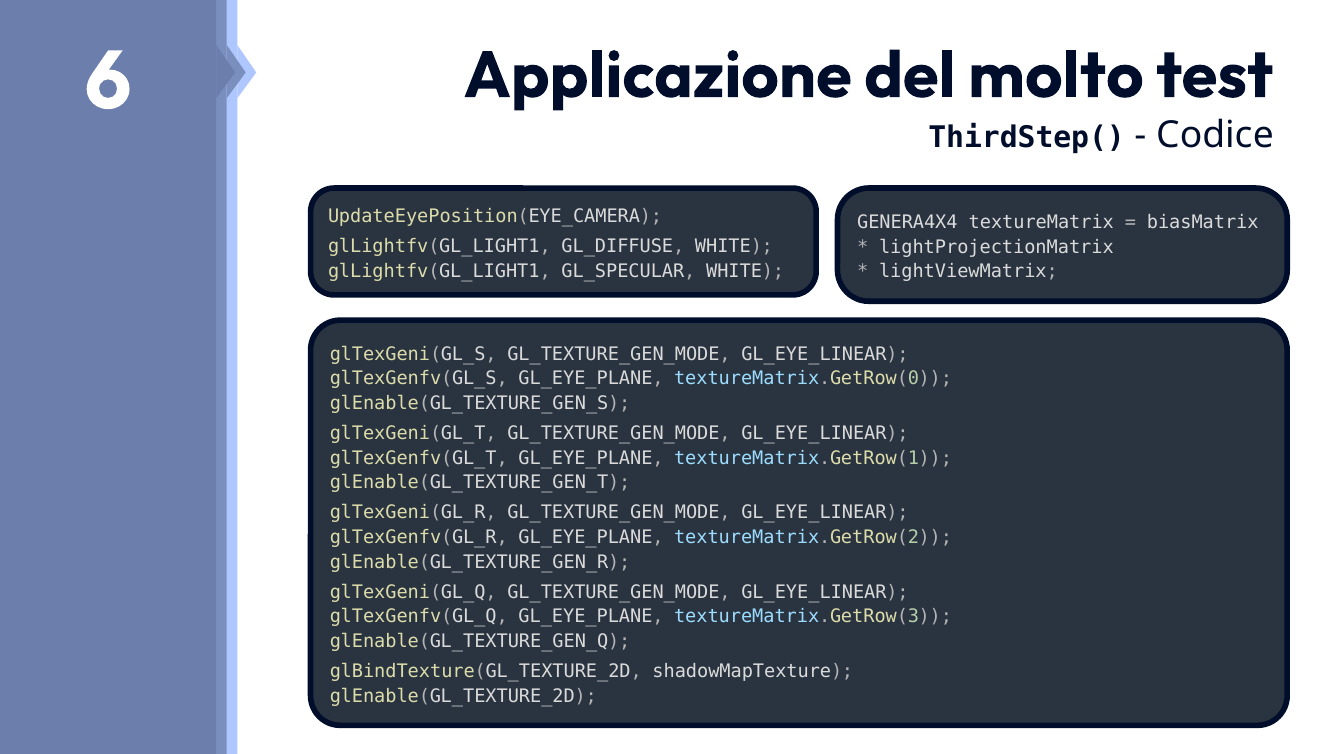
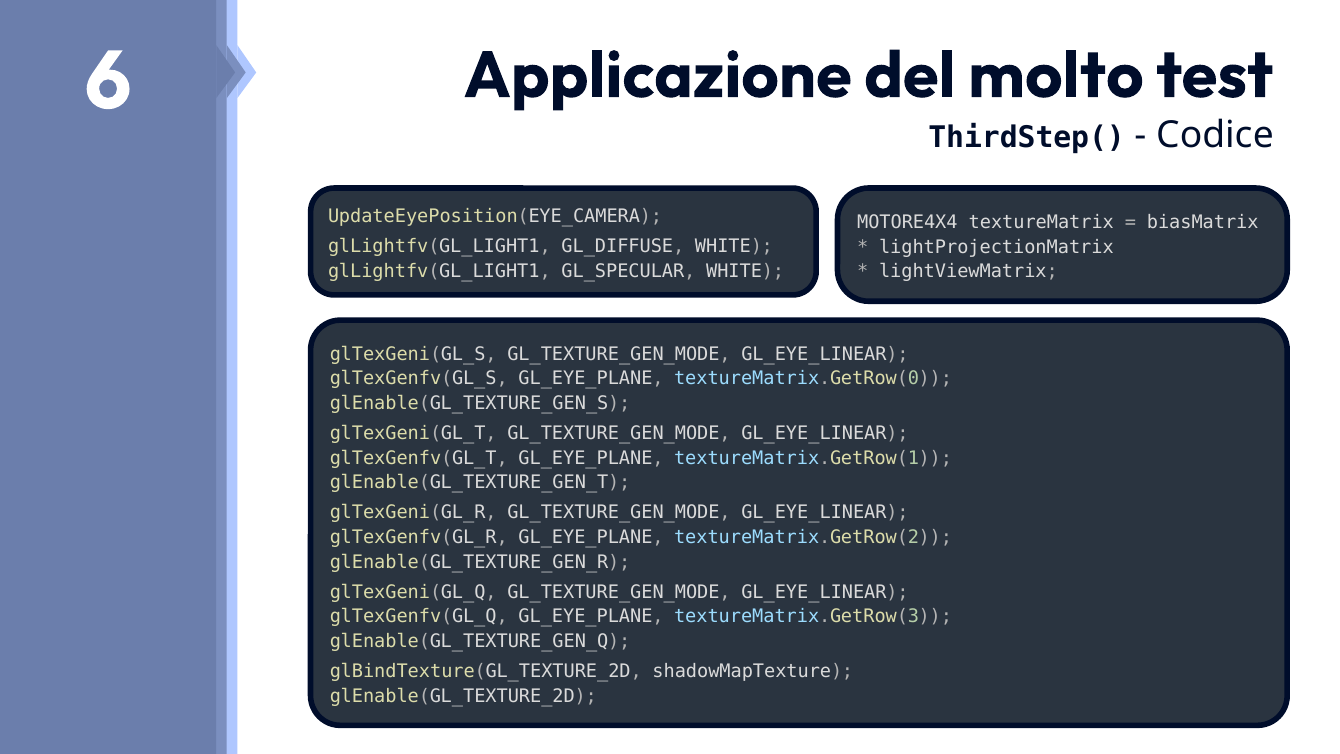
GENERA4X4: GENERA4X4 -> MOTORE4X4
